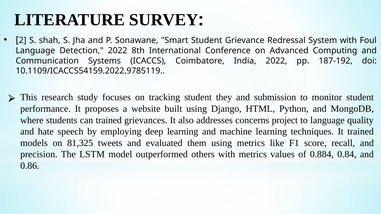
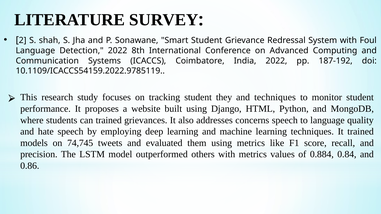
and submission: submission -> techniques
concerns project: project -> speech
81,325: 81,325 -> 74,745
